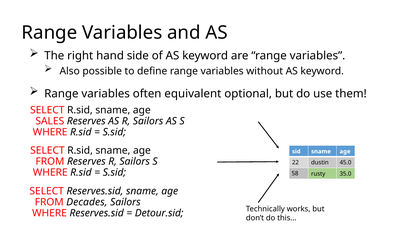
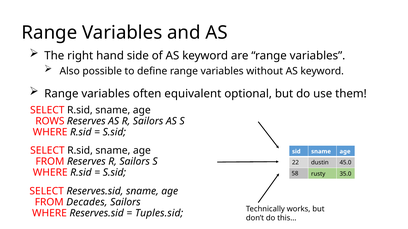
SALES: SALES -> ROWS
Detour.sid: Detour.sid -> Tuples.sid
